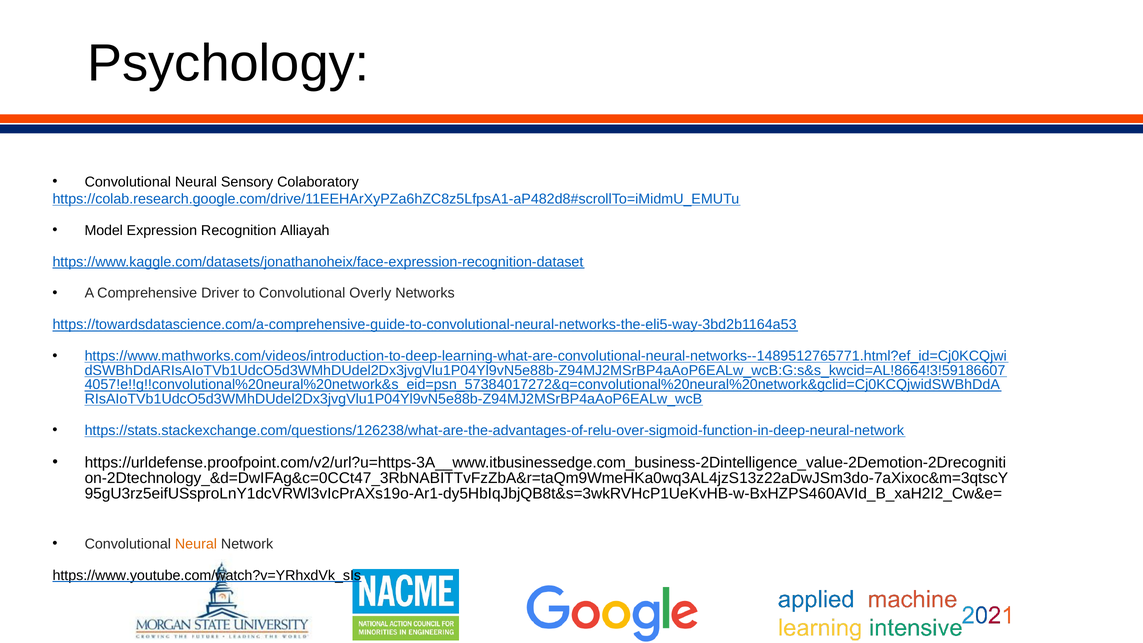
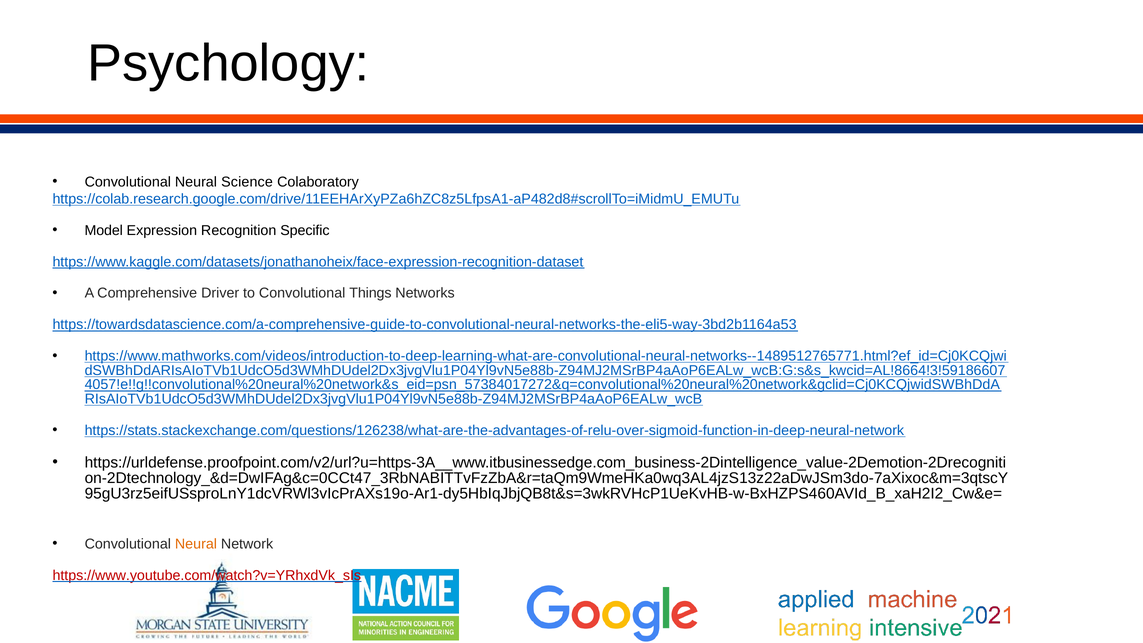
Sensory: Sensory -> Science
Alliayah: Alliayah -> Specific
Overly: Overly -> Things
https://www.youtube.com/watch?v=YRhxdVk_sIs colour: black -> red
